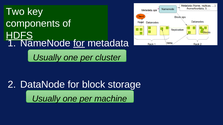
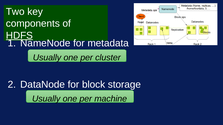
for at (79, 43) underline: present -> none
